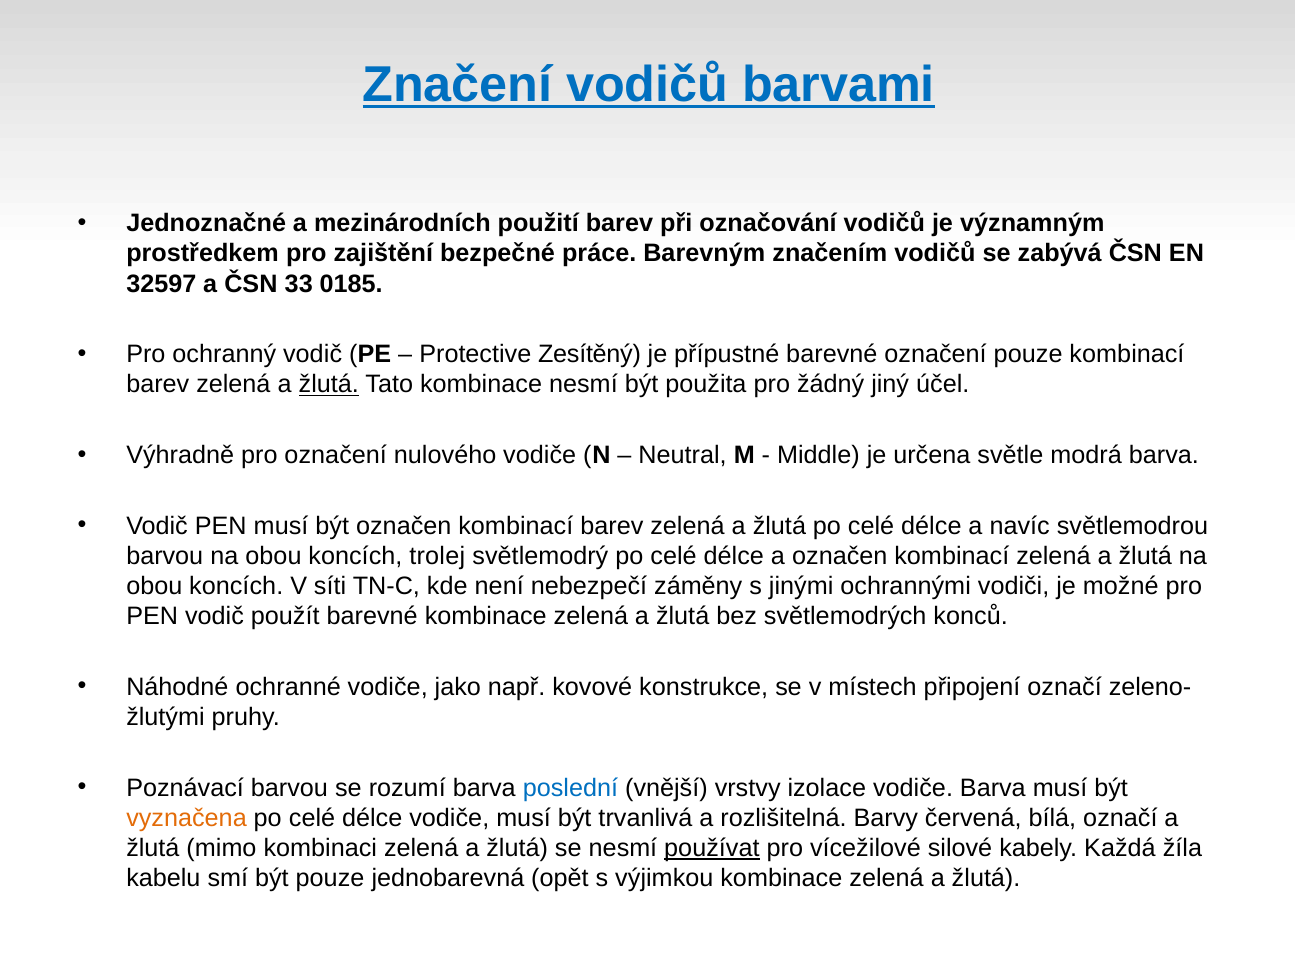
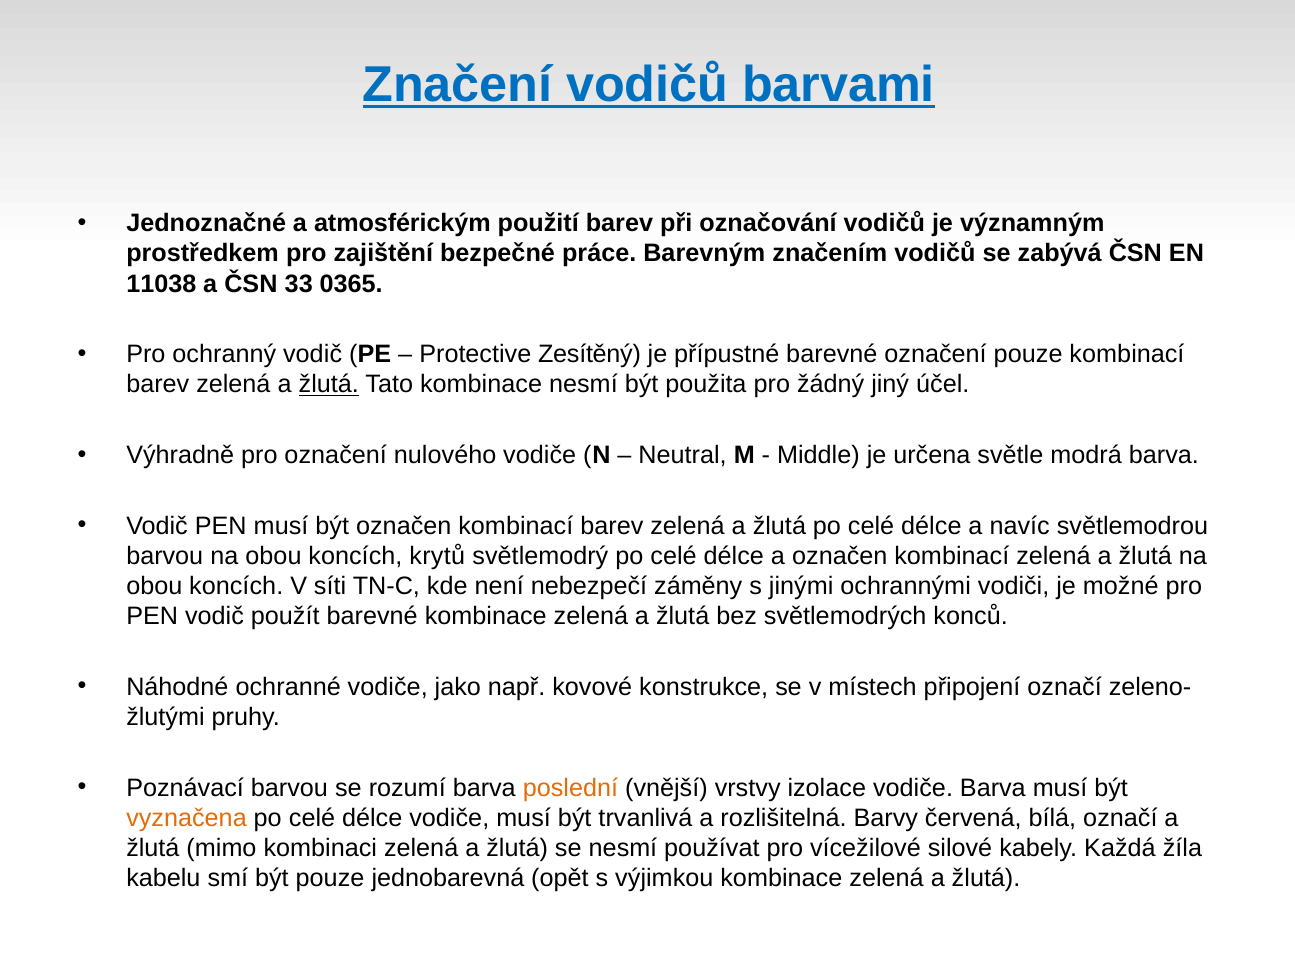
mezinárodních: mezinárodních -> atmosférickým
32597: 32597 -> 11038
0185: 0185 -> 0365
trolej: trolej -> krytů
poslední colour: blue -> orange
používat underline: present -> none
